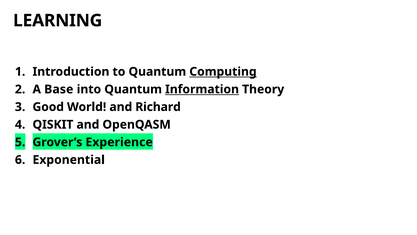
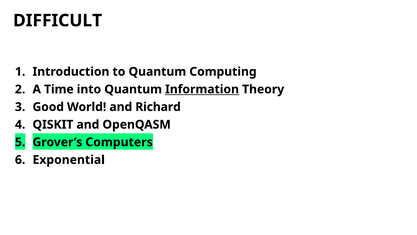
LEARNING: LEARNING -> DIFFICULT
Computing underline: present -> none
Base: Base -> Time
Experience: Experience -> Computers
